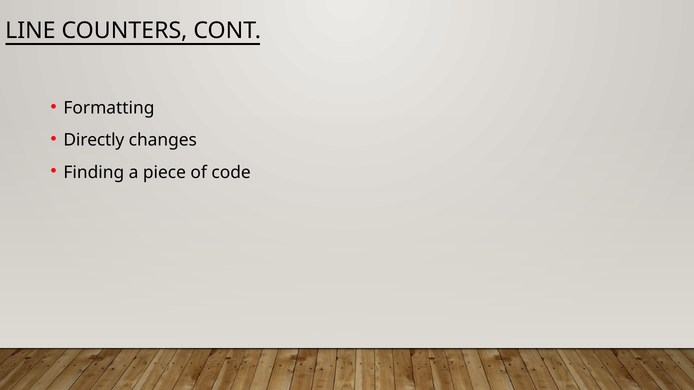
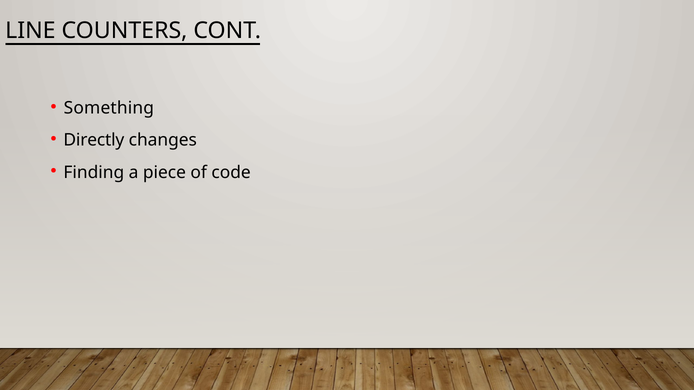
Formatting: Formatting -> Something
